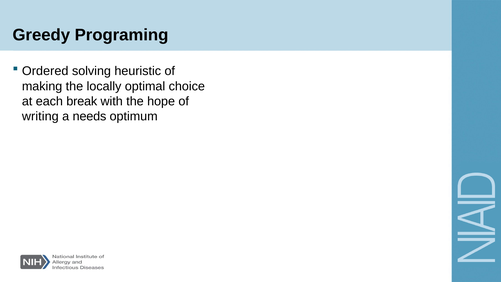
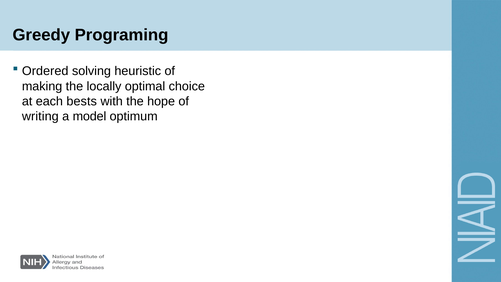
break: break -> bests
needs: needs -> model
